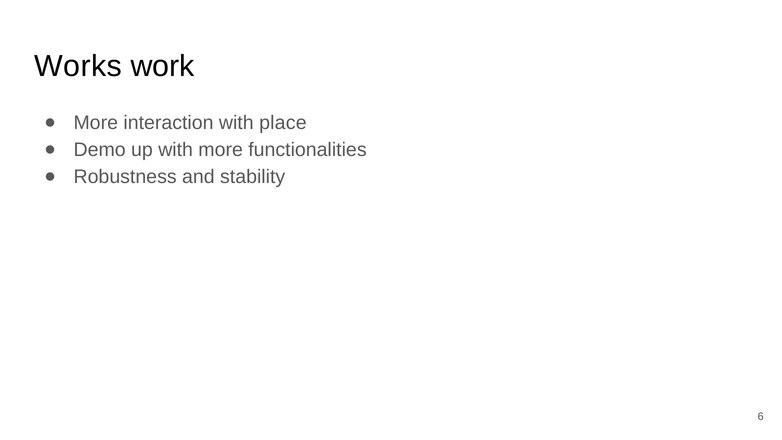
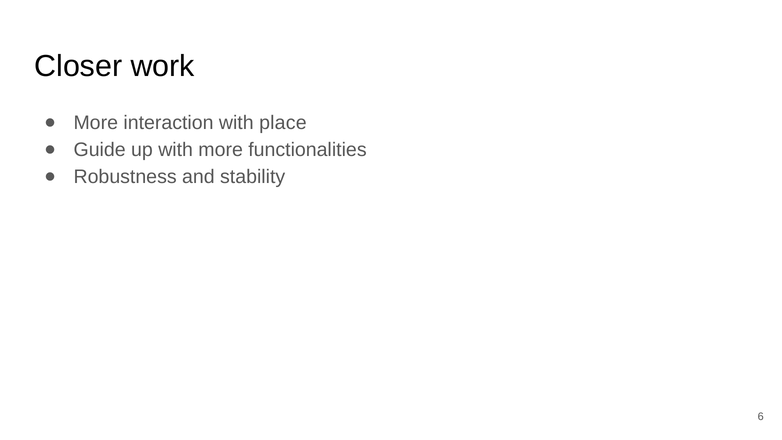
Works: Works -> Closer
Demo: Demo -> Guide
